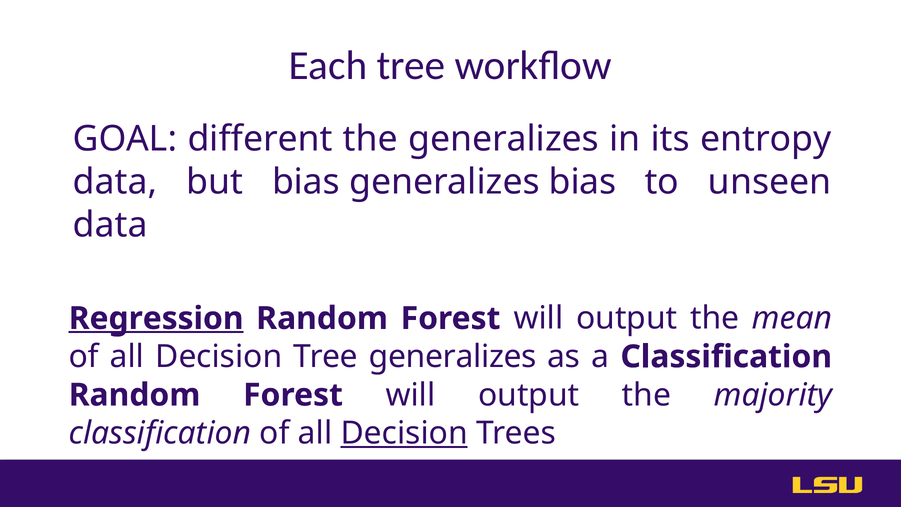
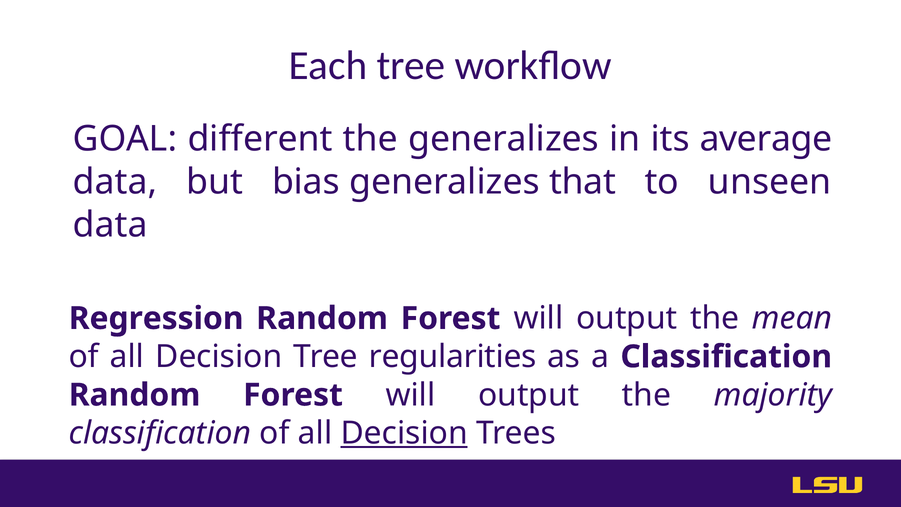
entropy: entropy -> average
generalizes bias: bias -> that
Regression underline: present -> none
Tree generalizes: generalizes -> regularities
